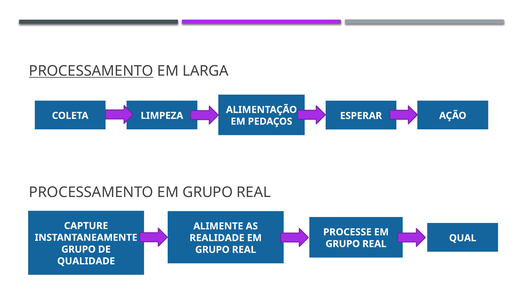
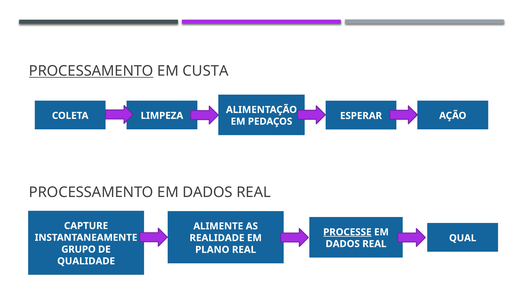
LARGA: LARGA -> CUSTA
PROCESSAMENTO EM GRUPO: GRUPO -> DADOS
PROCESSE underline: none -> present
GRUPO at (343, 244): GRUPO -> DADOS
GRUPO at (212, 250): GRUPO -> PLANO
